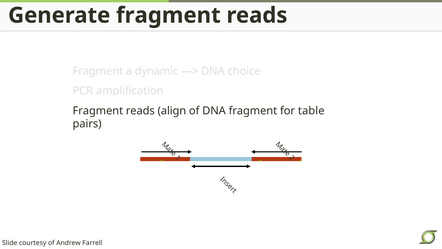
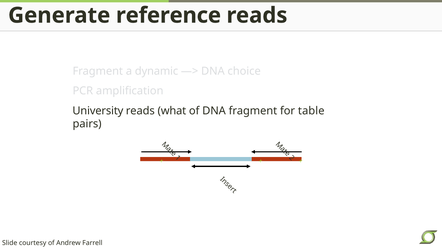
Generate fragment: fragment -> reference
Fragment at (98, 111): Fragment -> University
align: align -> what
